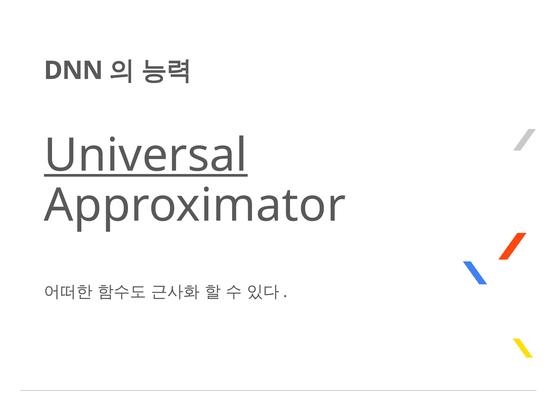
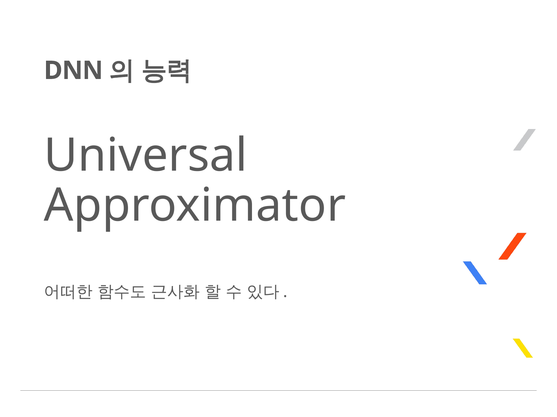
Universal underline: present -> none
